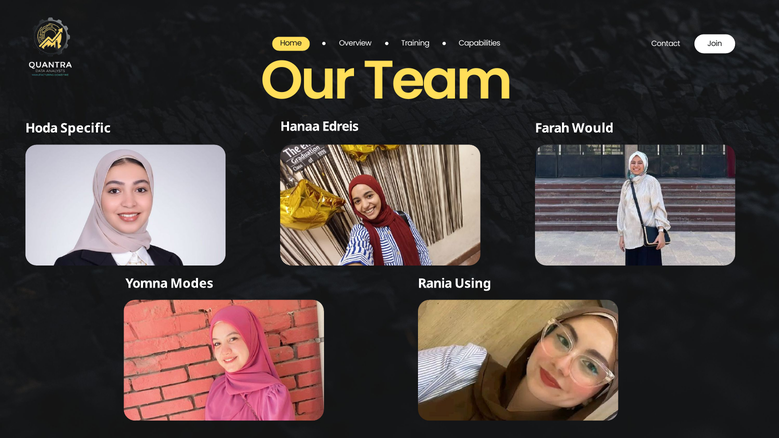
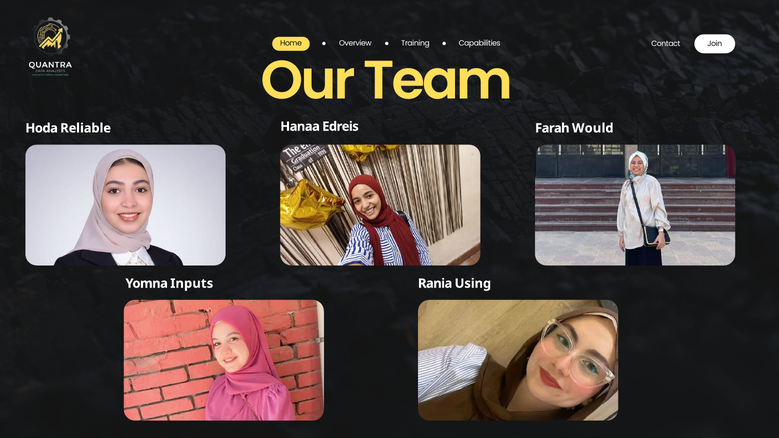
Specific: Specific -> Reliable
Modes: Modes -> Inputs
